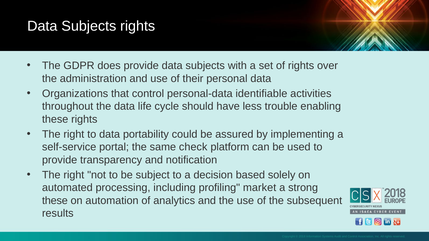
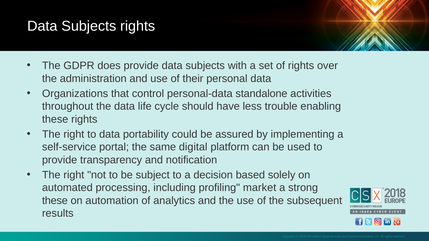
identifiable: identifiable -> standalone
check: check -> digital
